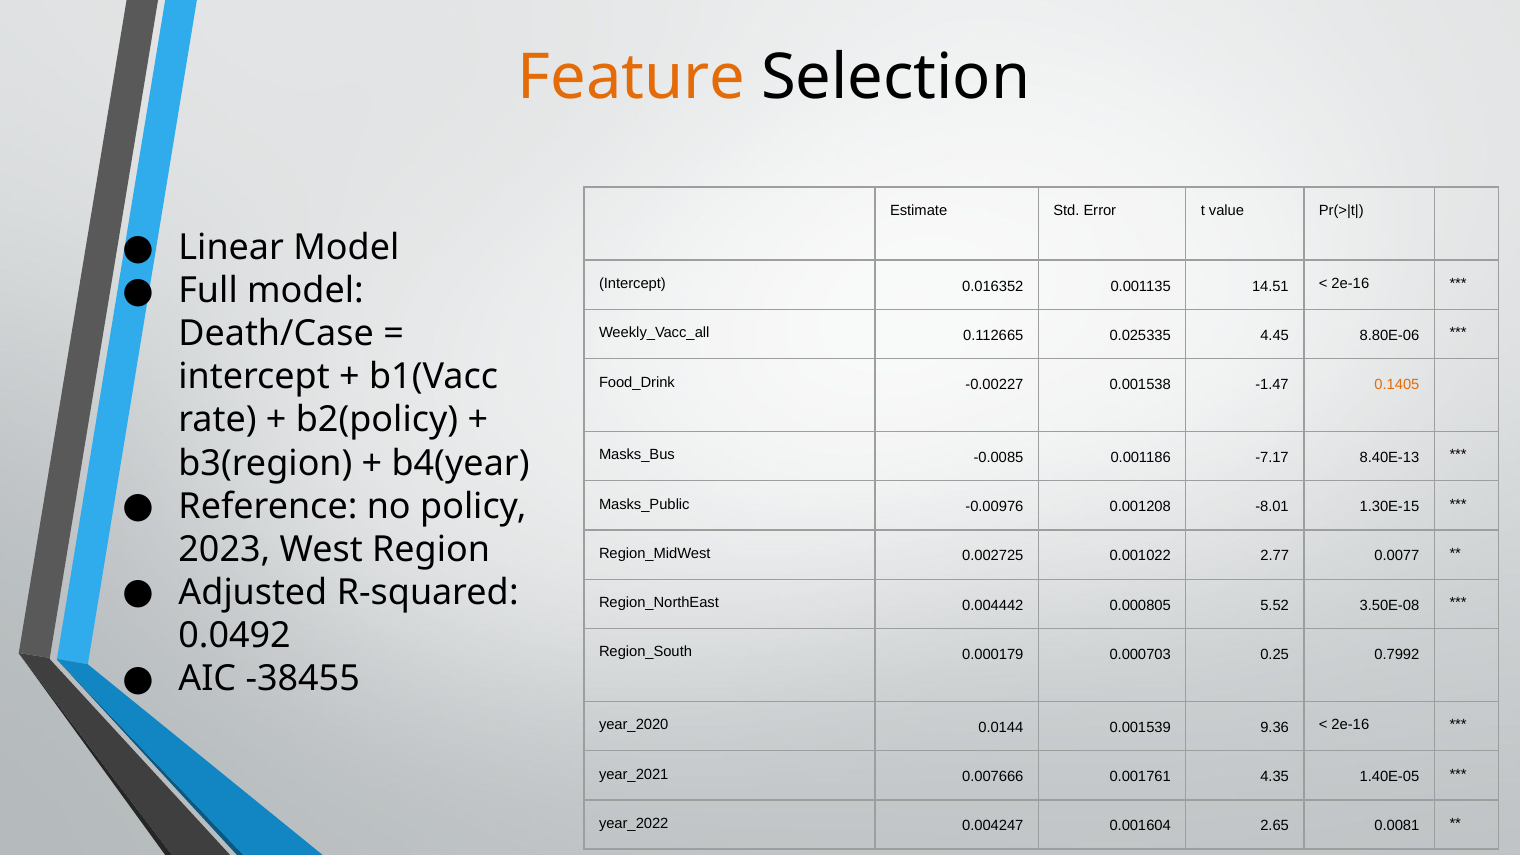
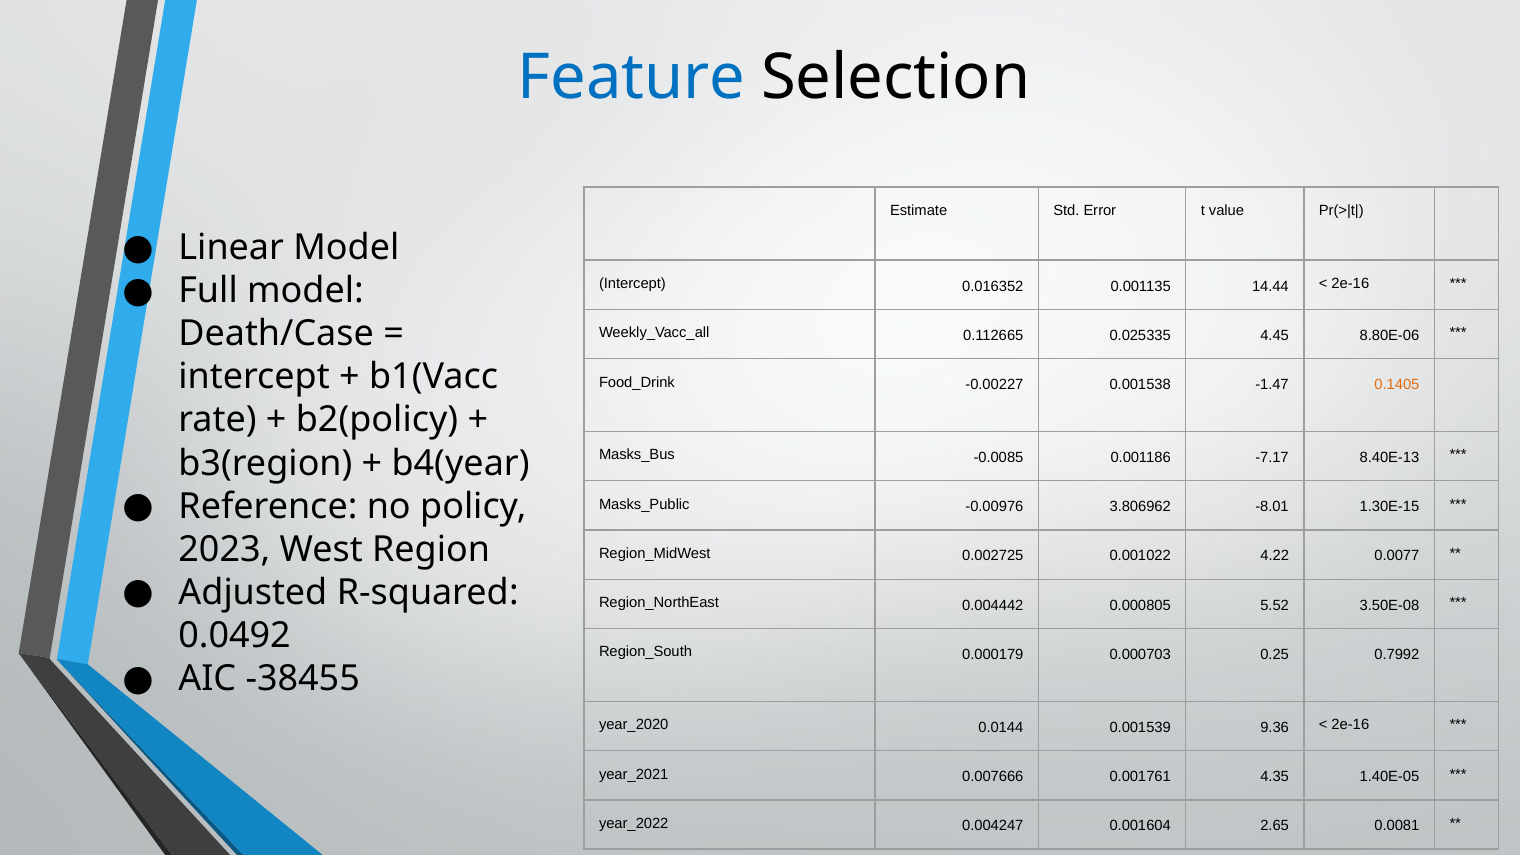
Feature colour: orange -> blue
14.51: 14.51 -> 14.44
0.001208: 0.001208 -> 3.806962
2.77: 2.77 -> 4.22
